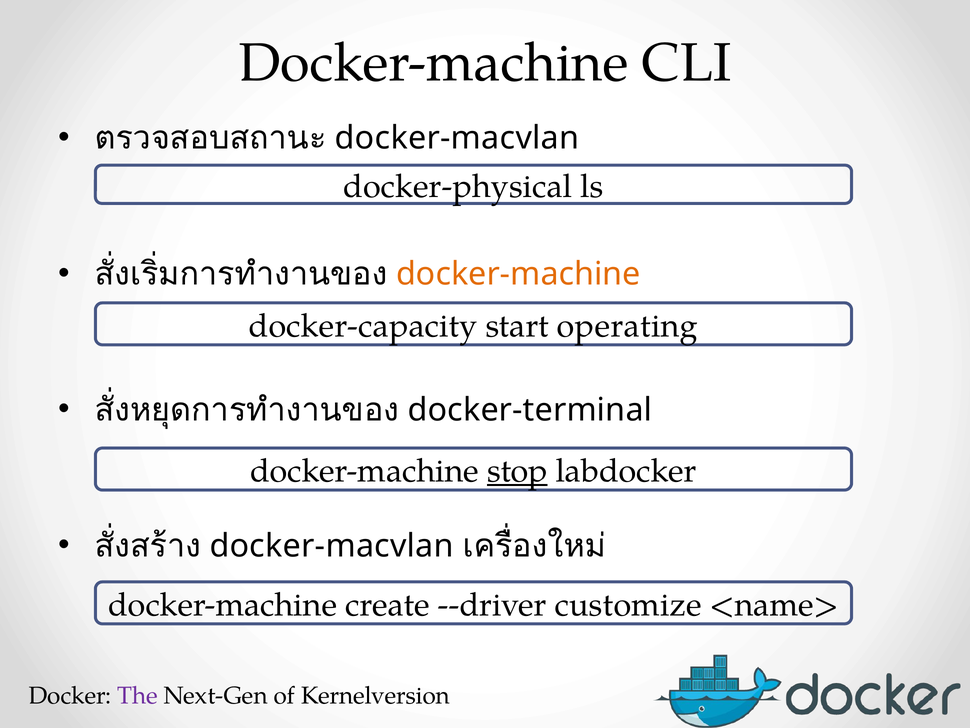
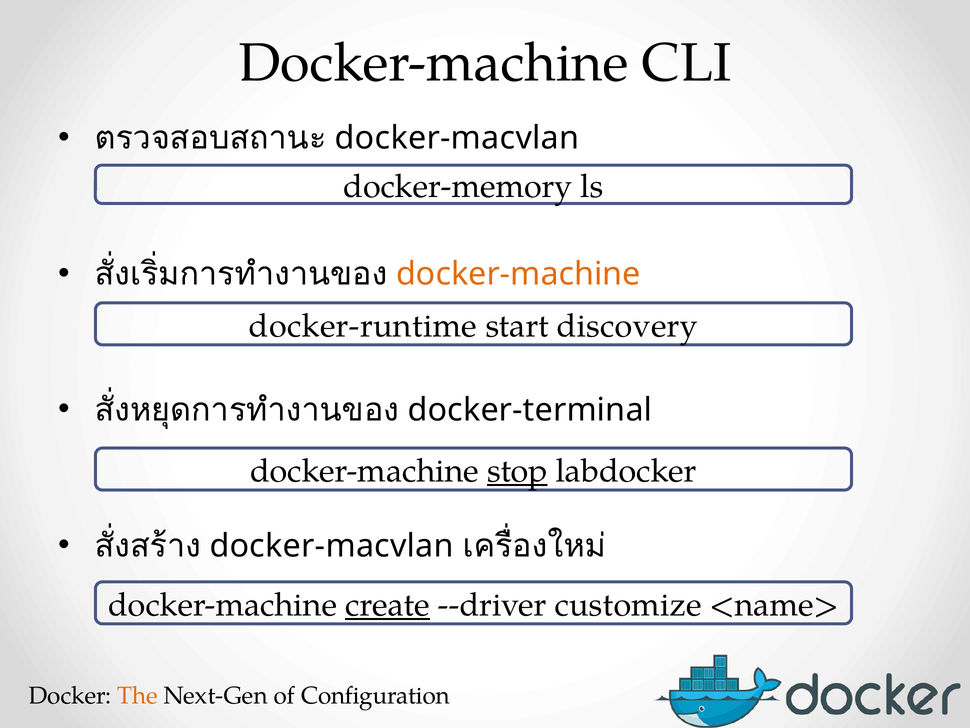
docker-physical: docker-physical -> docker-memory
docker-capacity: docker-capacity -> docker-runtime
operating: operating -> discovery
create underline: none -> present
The colour: purple -> orange
Kernelversion: Kernelversion -> Configuration
